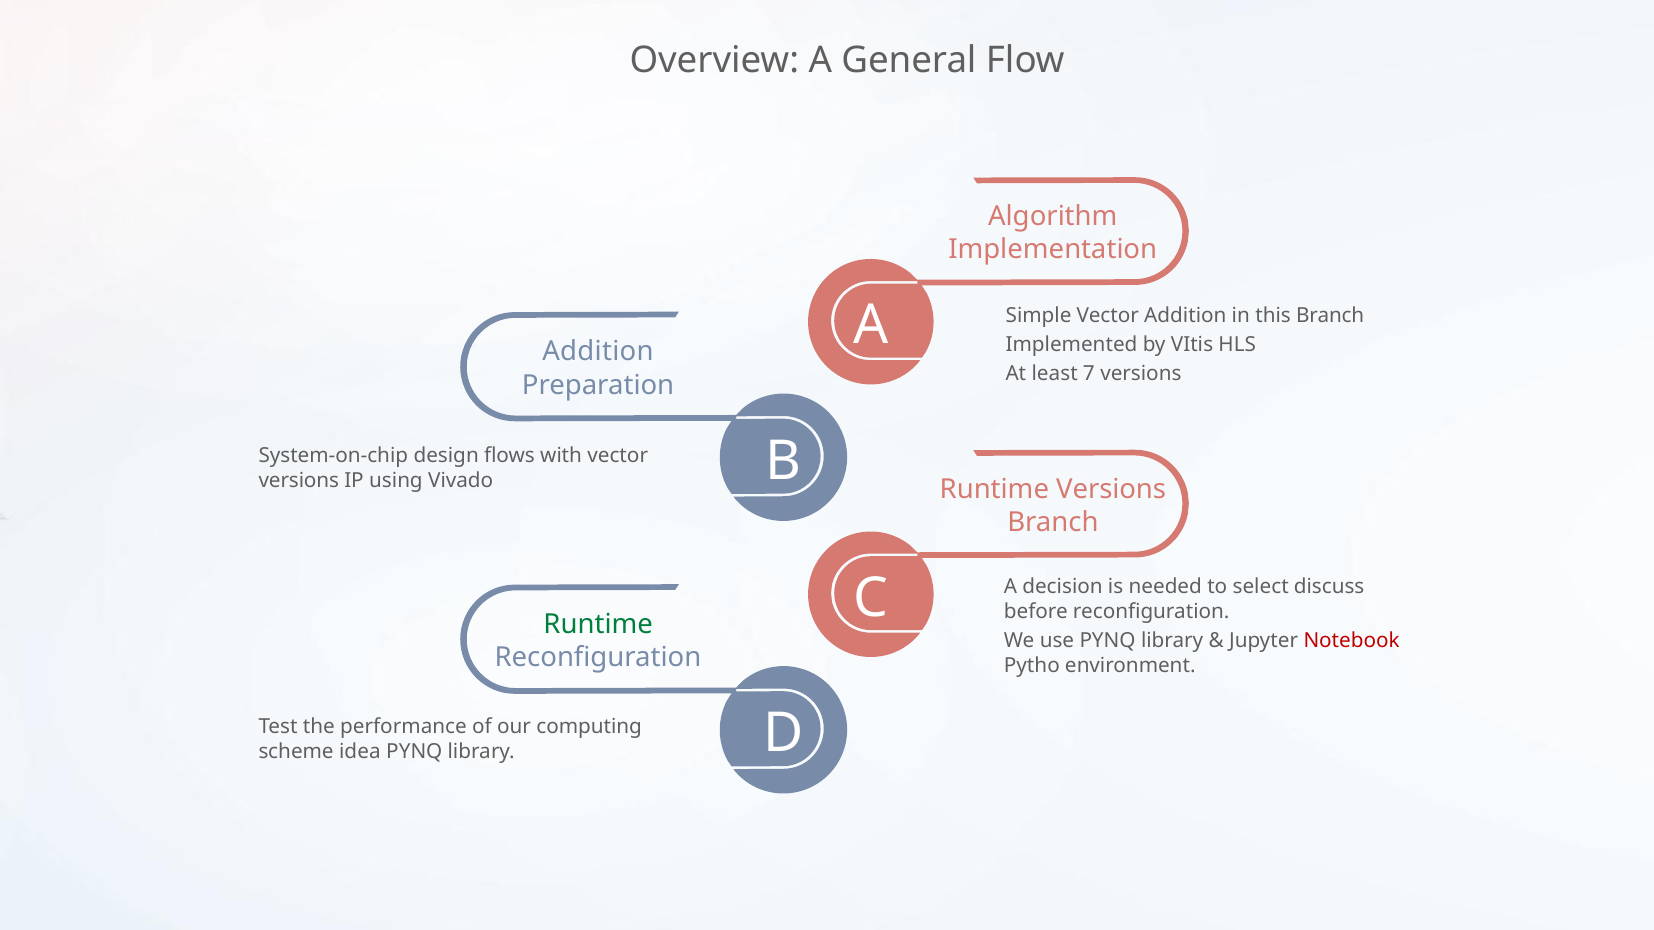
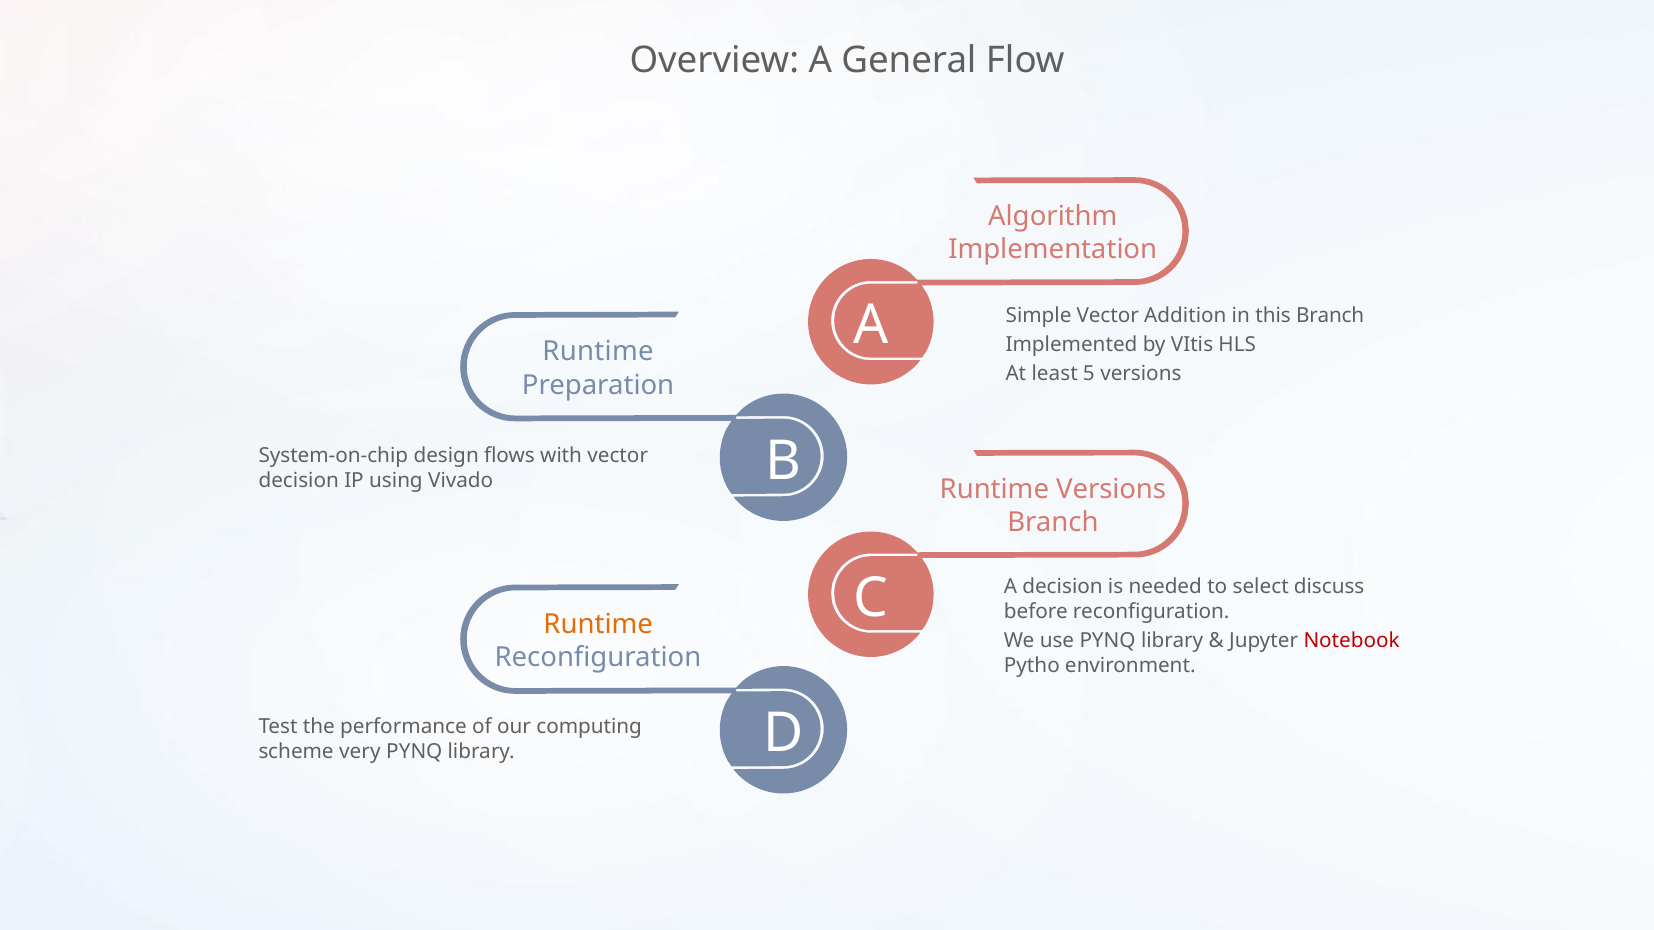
Addition at (598, 352): Addition -> Runtime
7: 7 -> 5
versions at (299, 480): versions -> decision
Runtime at (598, 625) colour: green -> orange
idea: idea -> very
